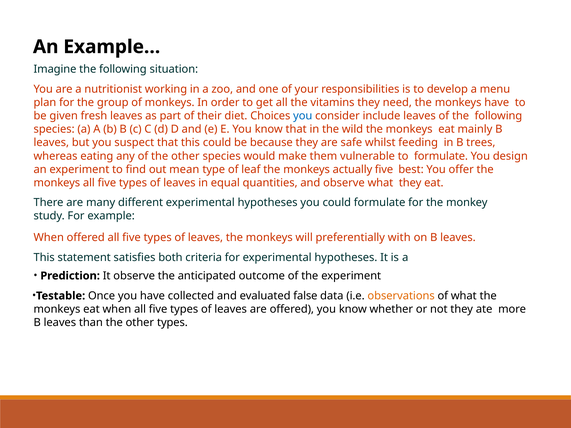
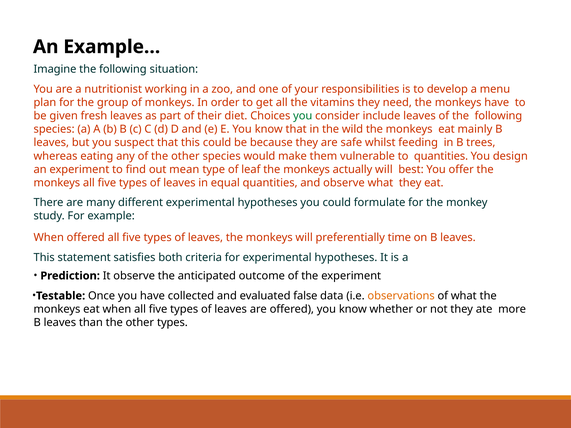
you at (303, 116) colour: blue -> green
to formulate: formulate -> quantities
actually five: five -> will
with: with -> time
